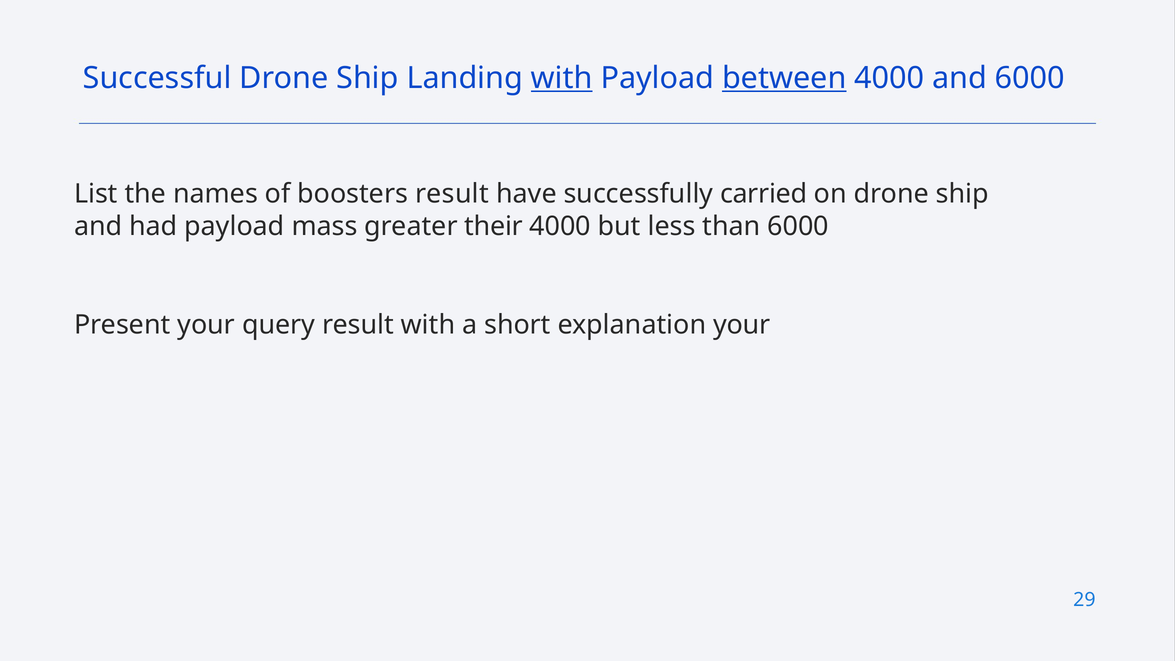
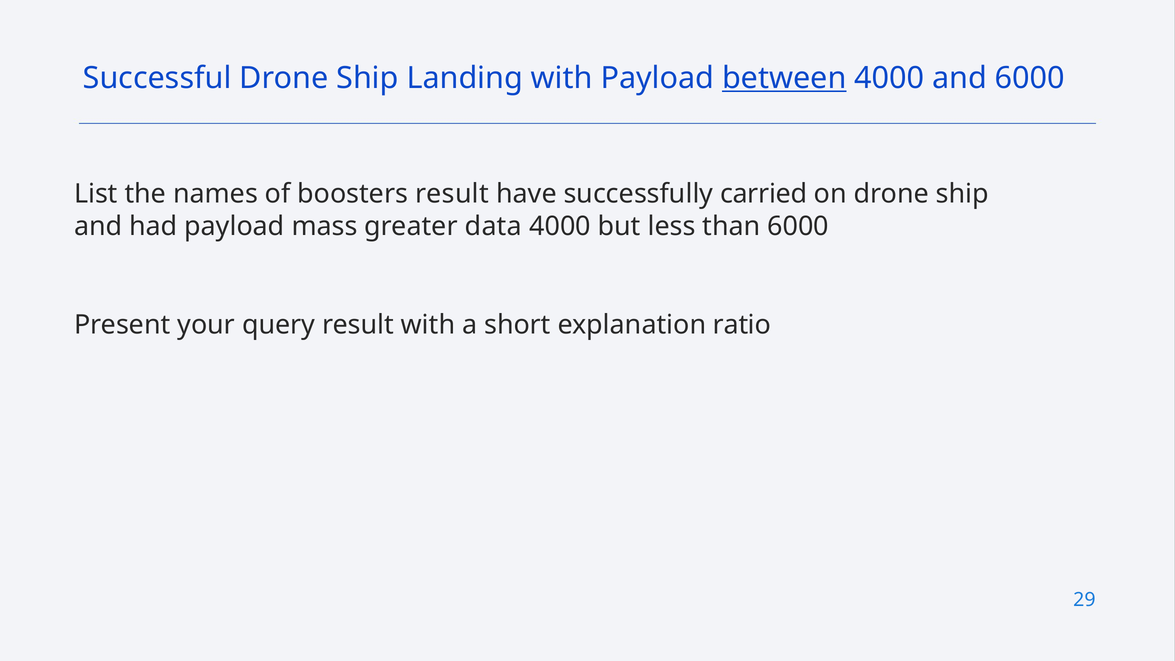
with at (562, 78) underline: present -> none
their: their -> data
explanation your: your -> ratio
